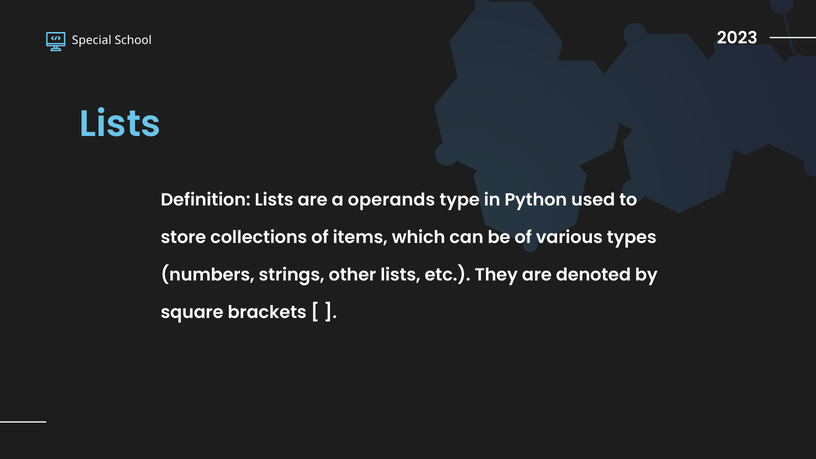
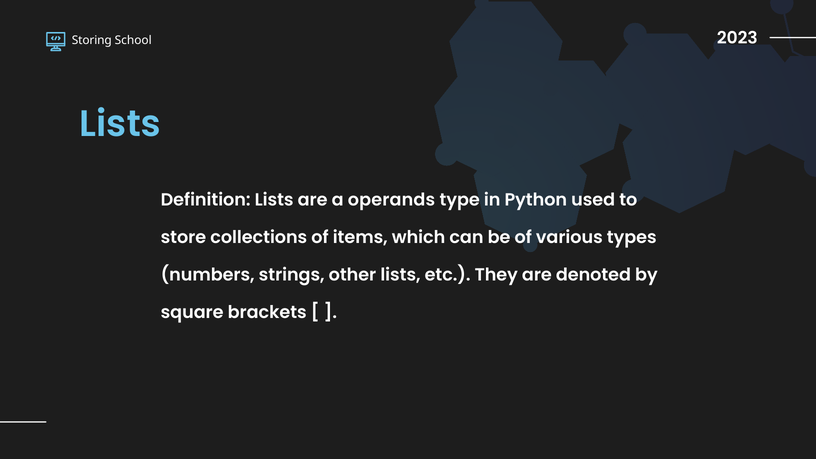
Special: Special -> Storing
